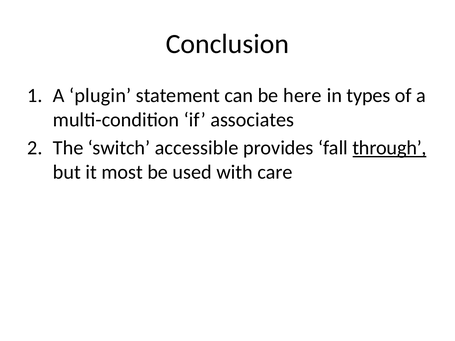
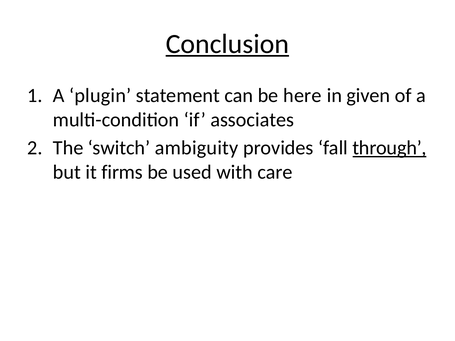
Conclusion underline: none -> present
types: types -> given
accessible: accessible -> ambiguity
most: most -> firms
